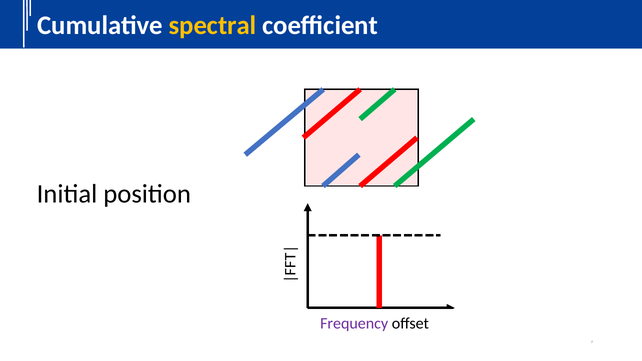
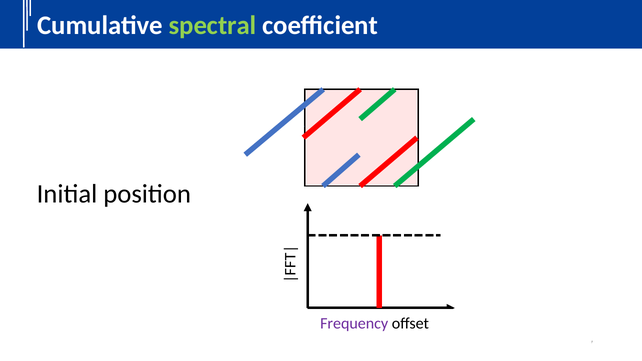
spectral colour: yellow -> light green
